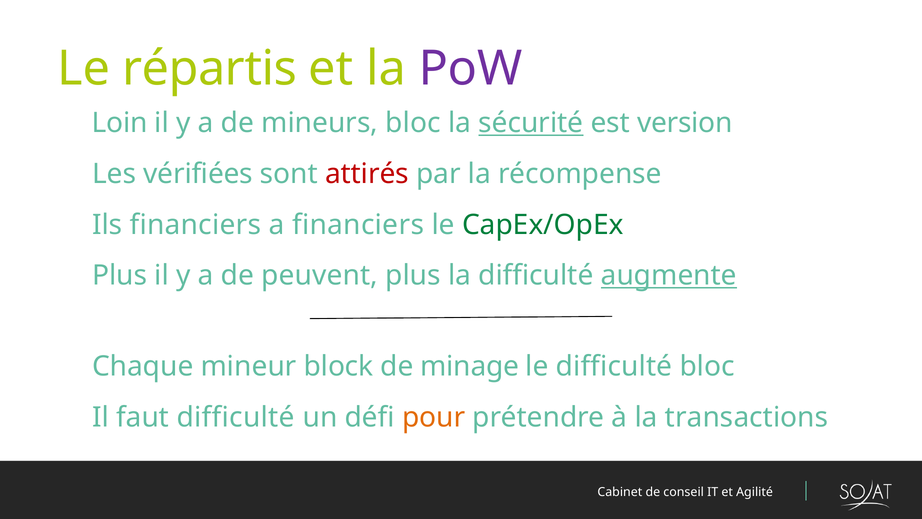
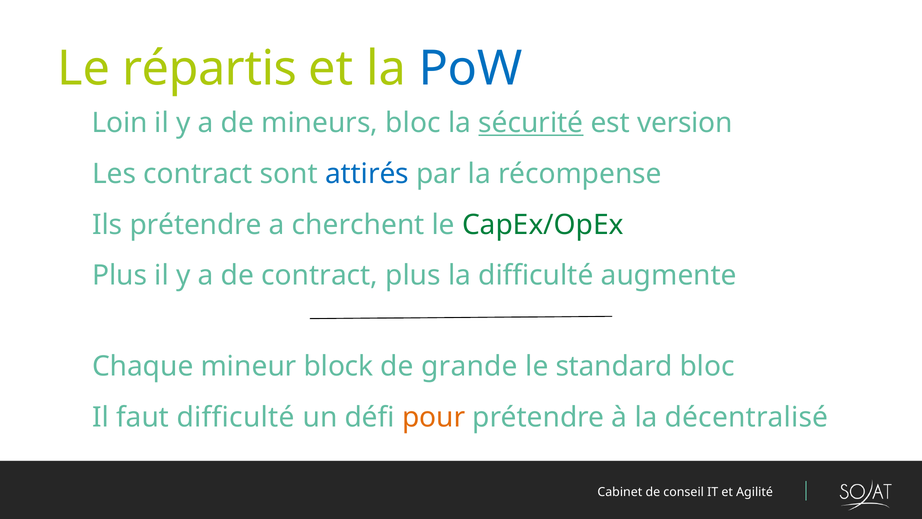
PoW colour: purple -> blue
Les vérifiées: vérifiées -> contract
attirés colour: red -> blue
Ils financiers: financiers -> prétendre
a financiers: financiers -> cherchent
de peuvent: peuvent -> contract
augmente underline: present -> none
minage: minage -> grande
le difficulté: difficulté -> standard
transactions: transactions -> décentralisé
